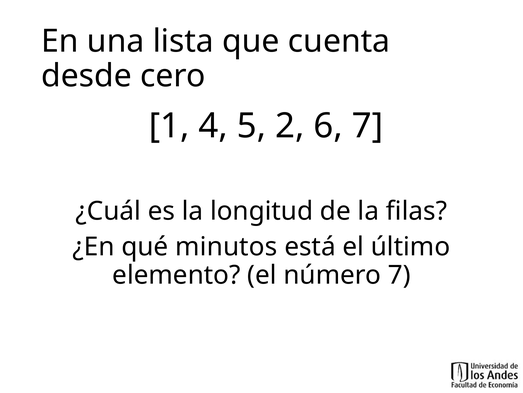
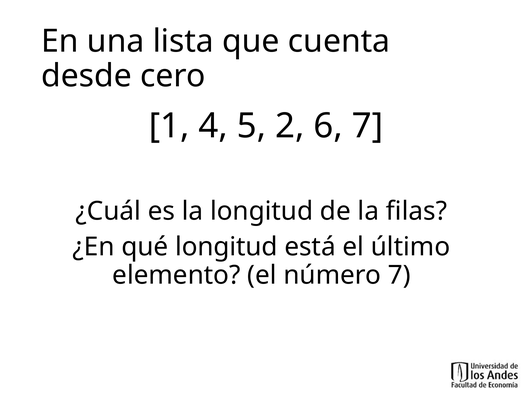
qué minutos: minutos -> longitud
